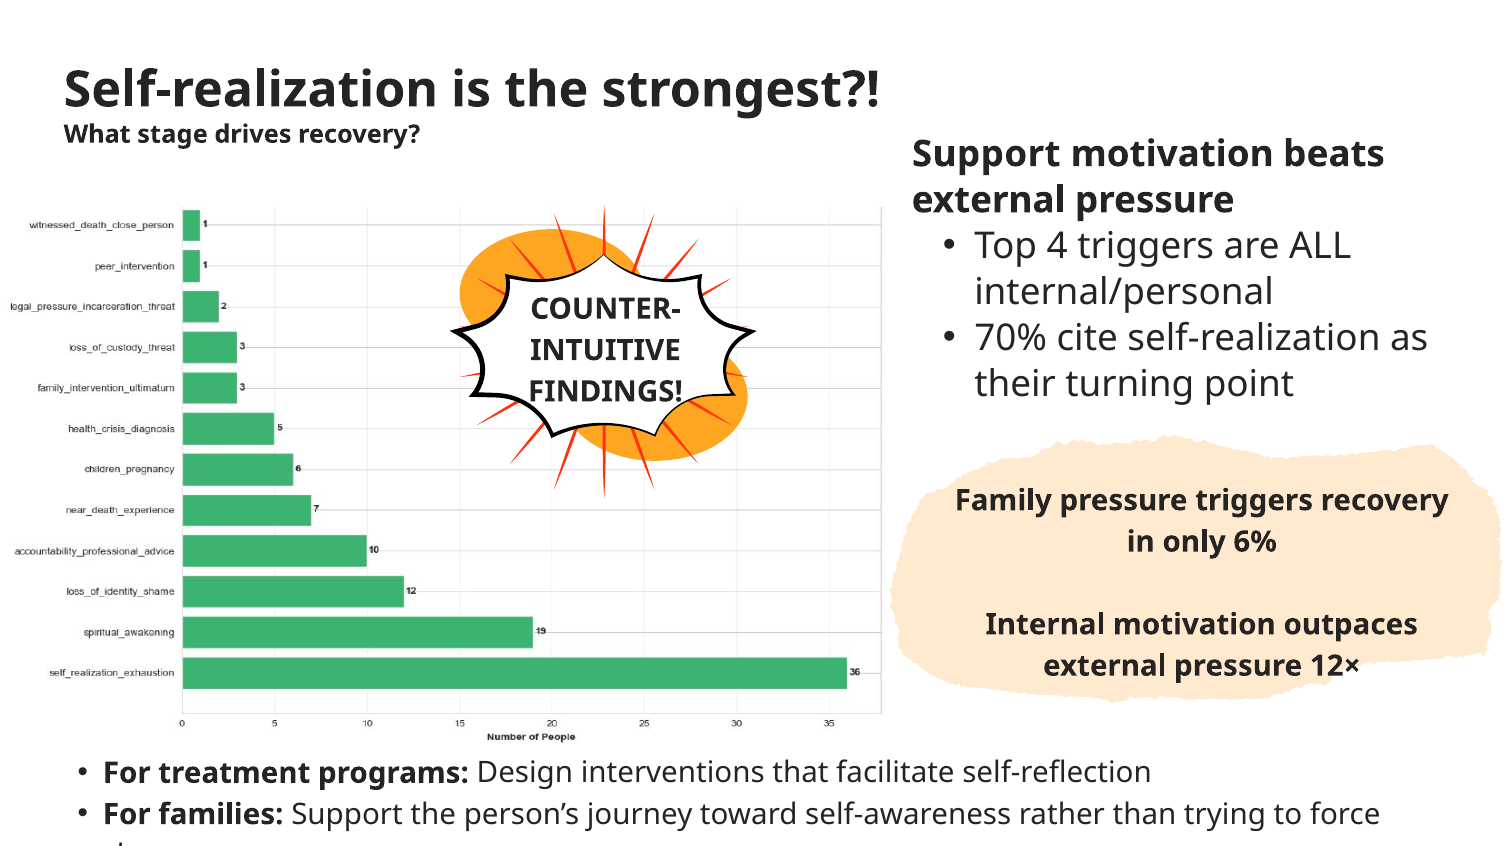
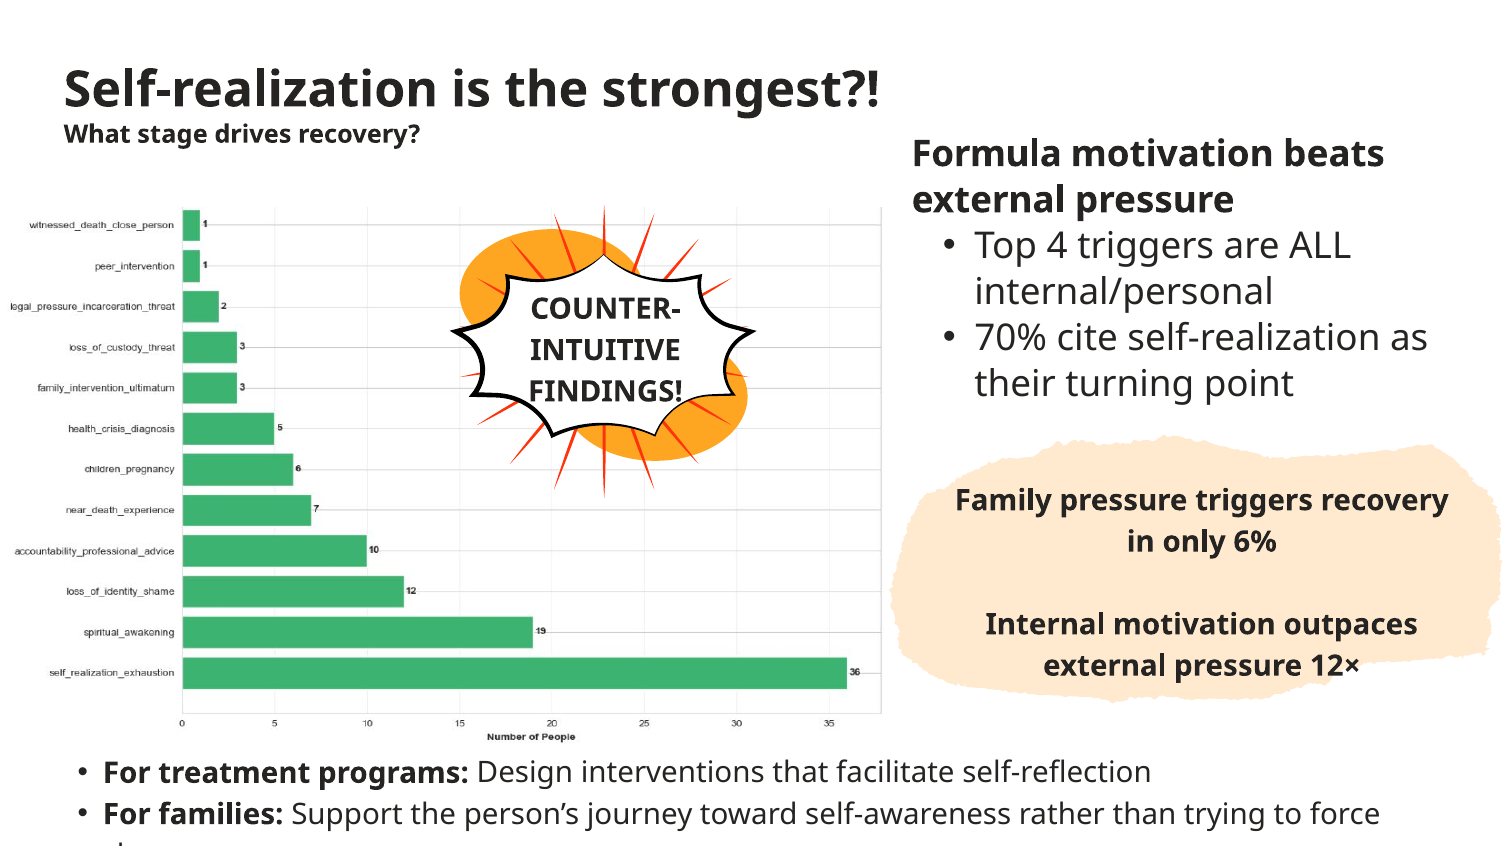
Support at (986, 154): Support -> Formula
